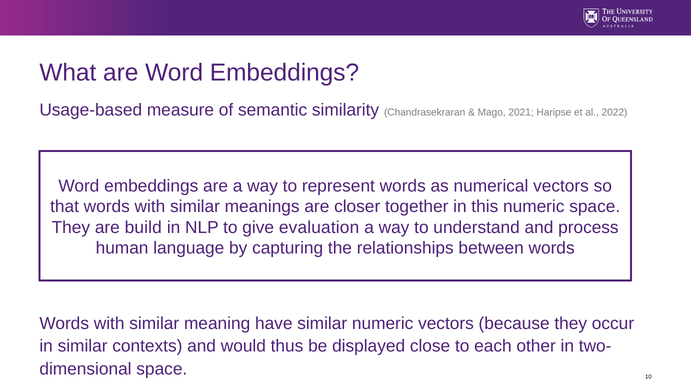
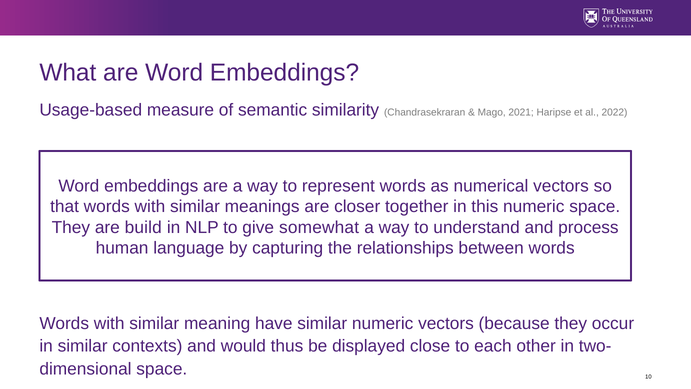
evaluation: evaluation -> somewhat
